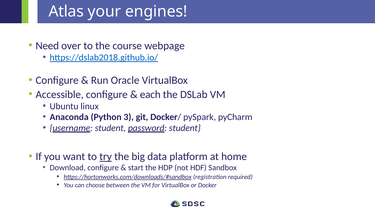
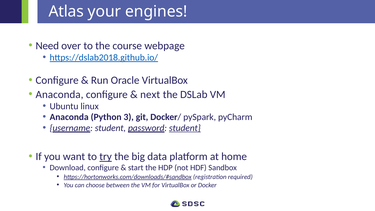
Accessible at (60, 94): Accessible -> Anaconda
each: each -> next
student at (185, 128) underline: none -> present
